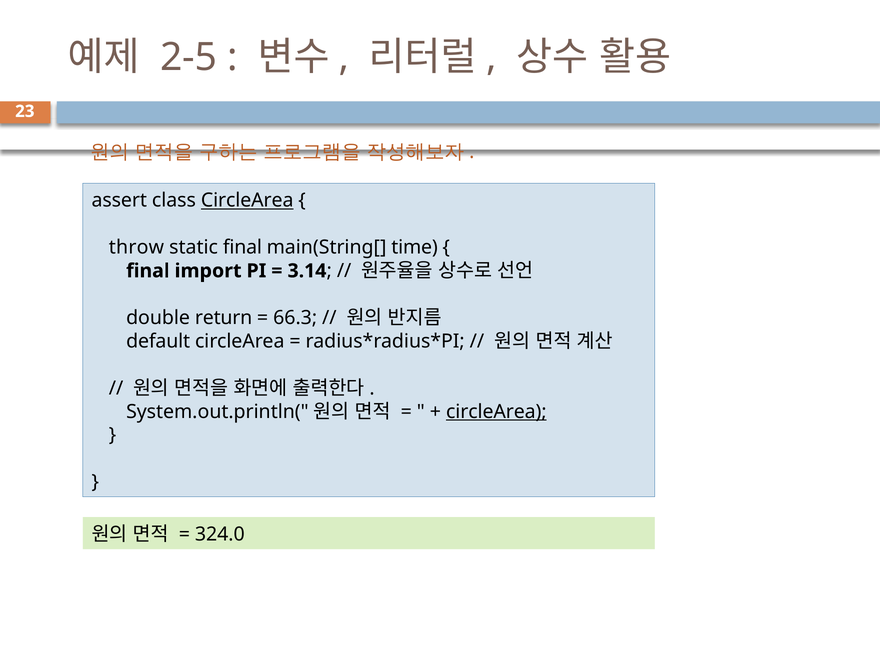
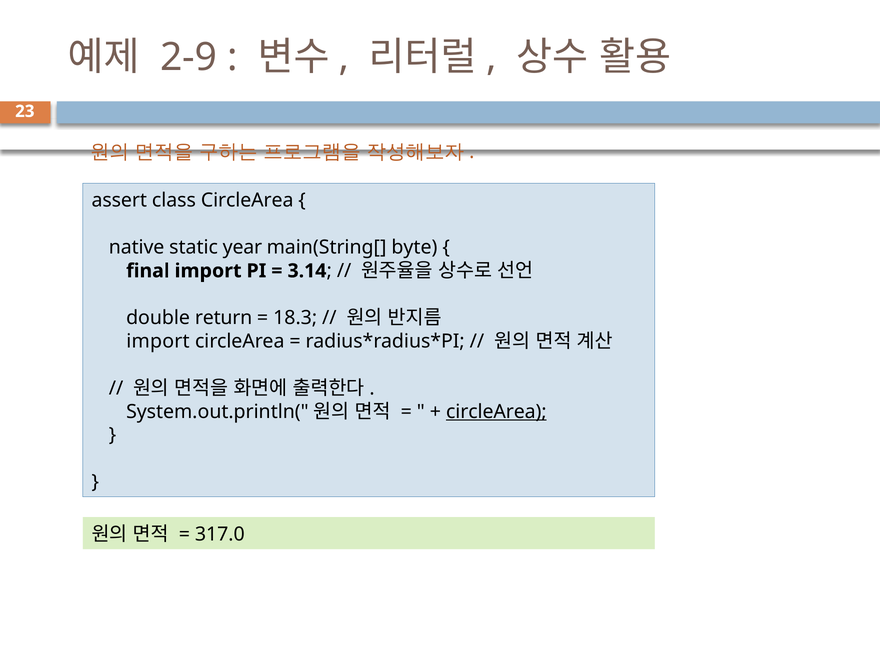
2-5: 2-5 -> 2-9
CircleArea at (247, 200) underline: present -> none
throw: throw -> native
static final: final -> year
time: time -> byte
66.3: 66.3 -> 18.3
default at (158, 341): default -> import
324.0: 324.0 -> 317.0
